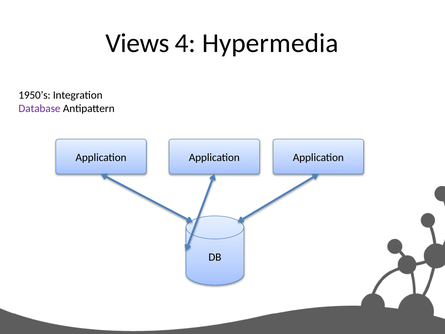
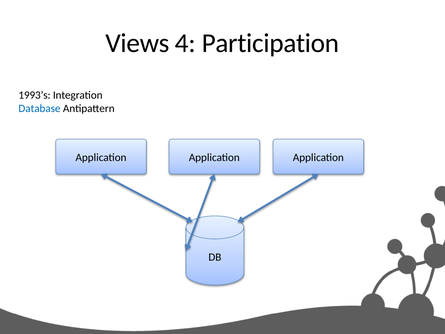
Hypermedia: Hypermedia -> Participation
1950’s: 1950’s -> 1993’s
Database colour: purple -> blue
